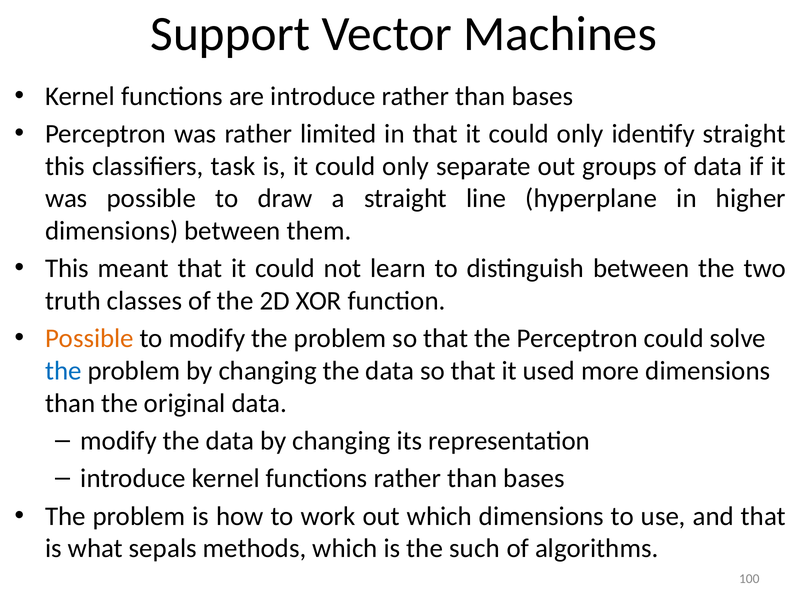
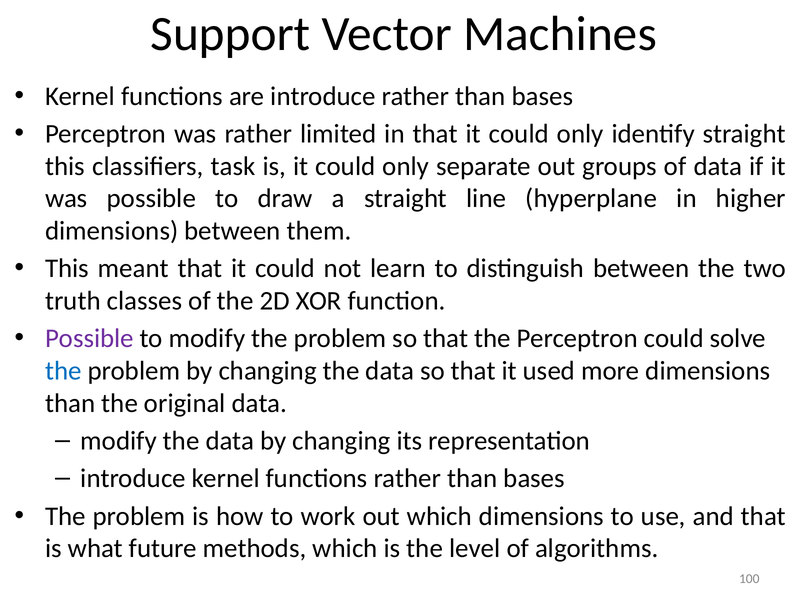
Possible at (89, 339) colour: orange -> purple
sepals: sepals -> future
such: such -> level
